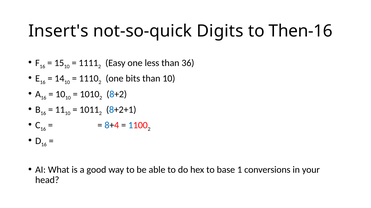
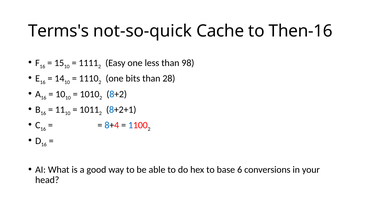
Insert's: Insert's -> Terms's
Digits: Digits -> Cache
36: 36 -> 98
than 10: 10 -> 28
1: 1 -> 6
